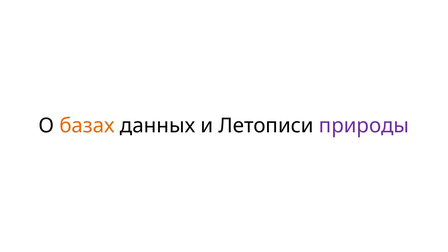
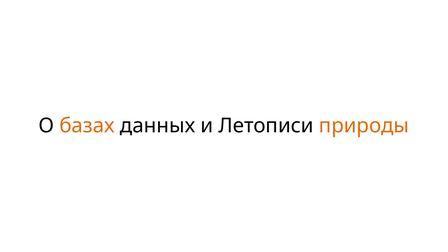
природы colour: purple -> orange
